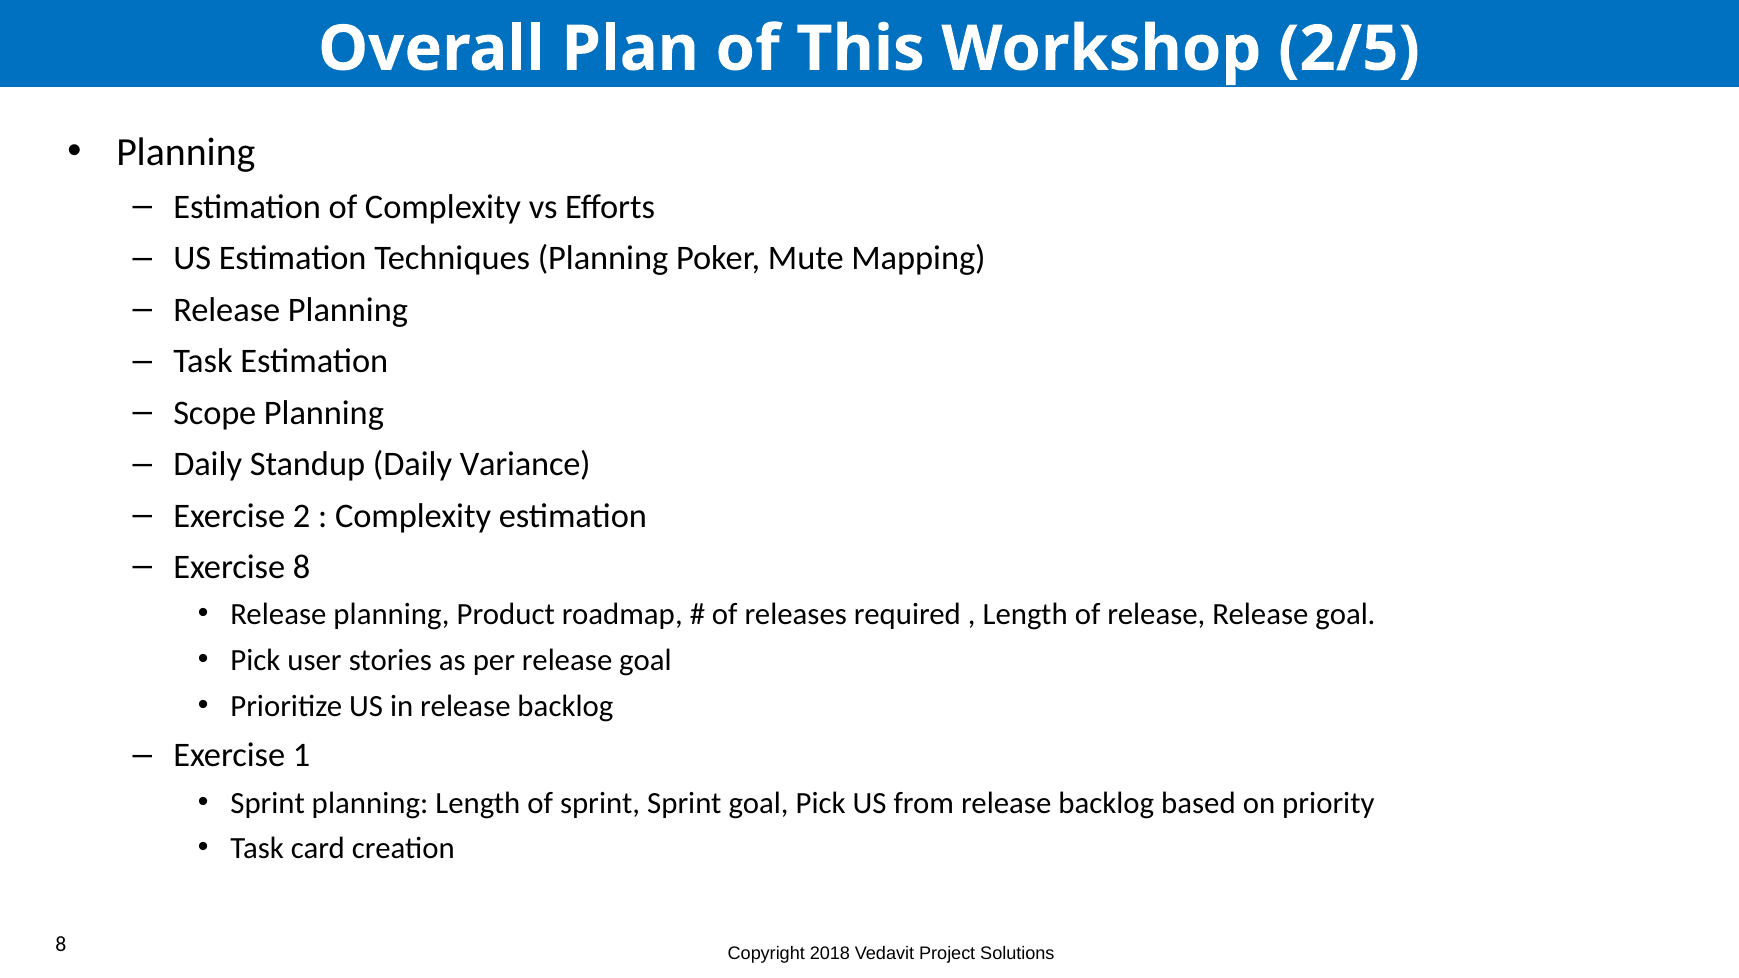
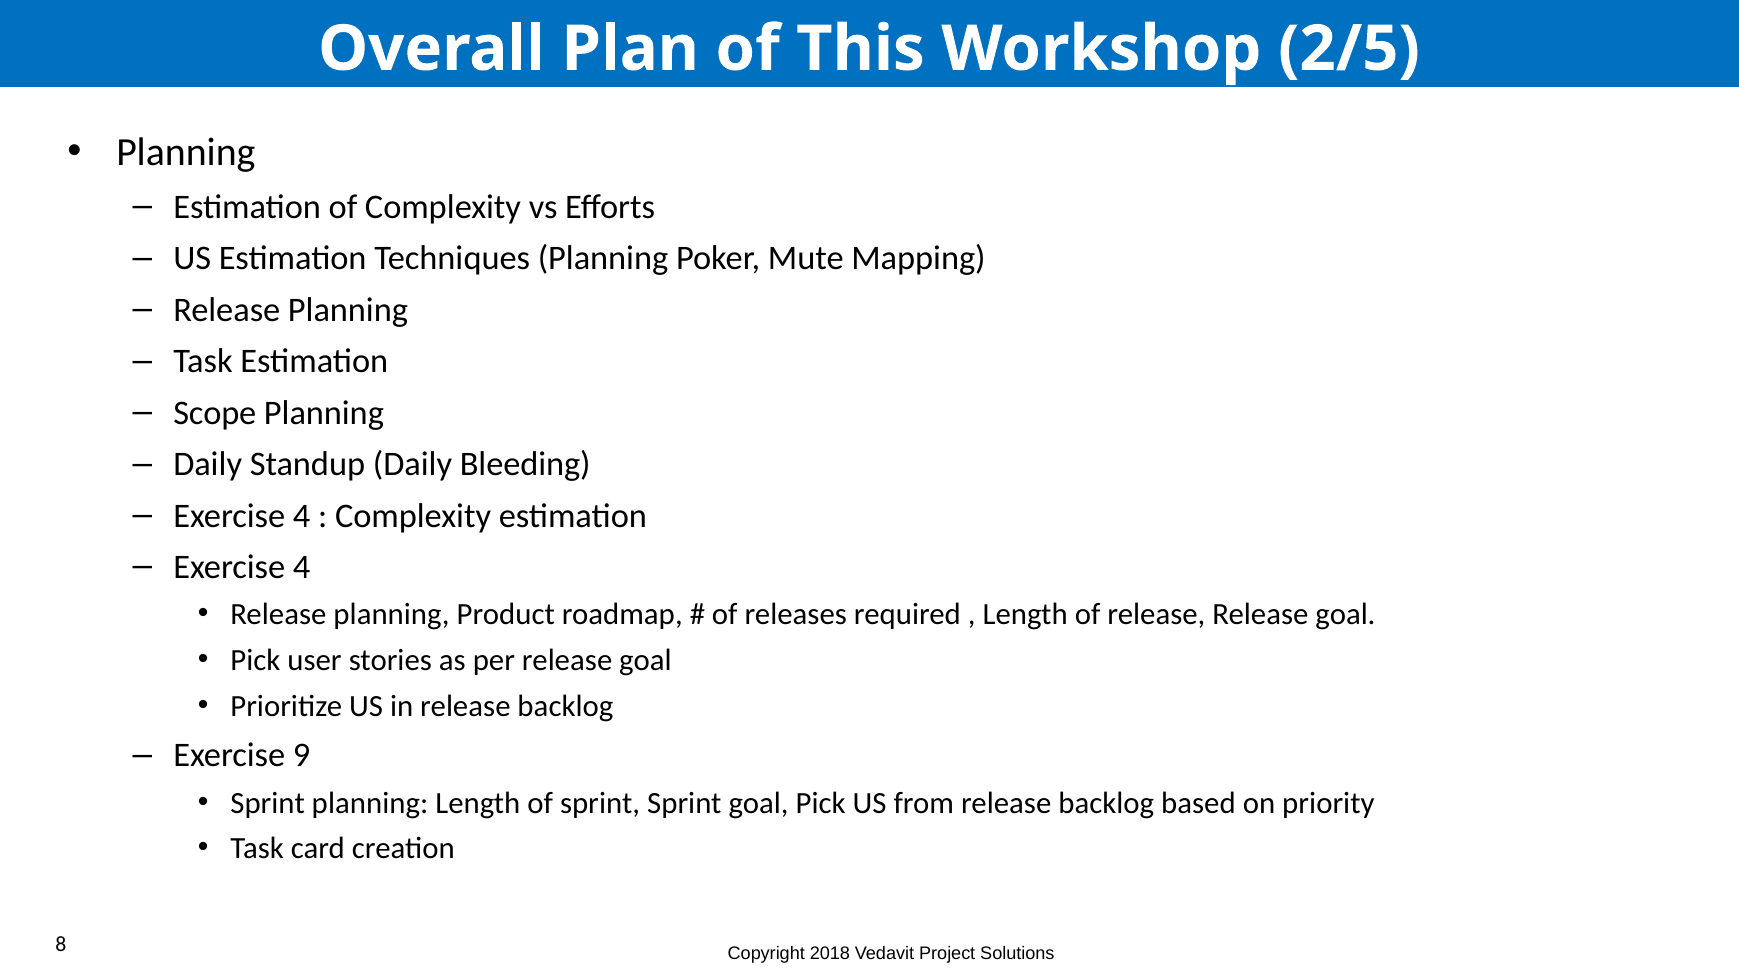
Variance: Variance -> Bleeding
2 at (302, 516): 2 -> 4
8 at (302, 567): 8 -> 4
1: 1 -> 9
